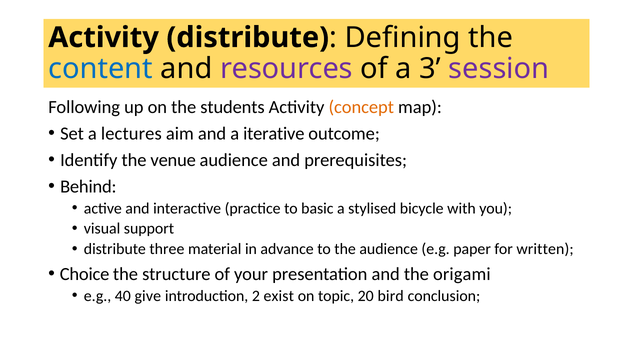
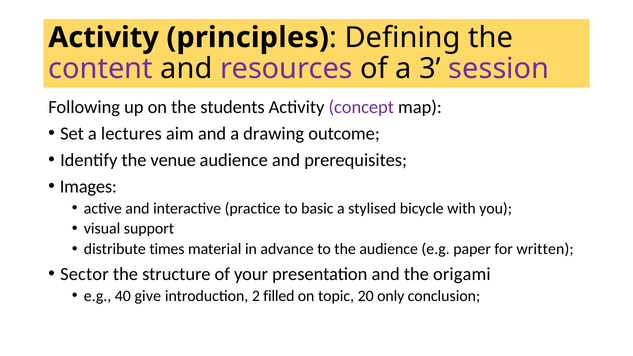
Activity distribute: distribute -> principles
content colour: blue -> purple
concept colour: orange -> purple
iterative: iterative -> drawing
Behind: Behind -> Images
three: three -> times
Choice: Choice -> Sector
exist: exist -> filled
bird: bird -> only
